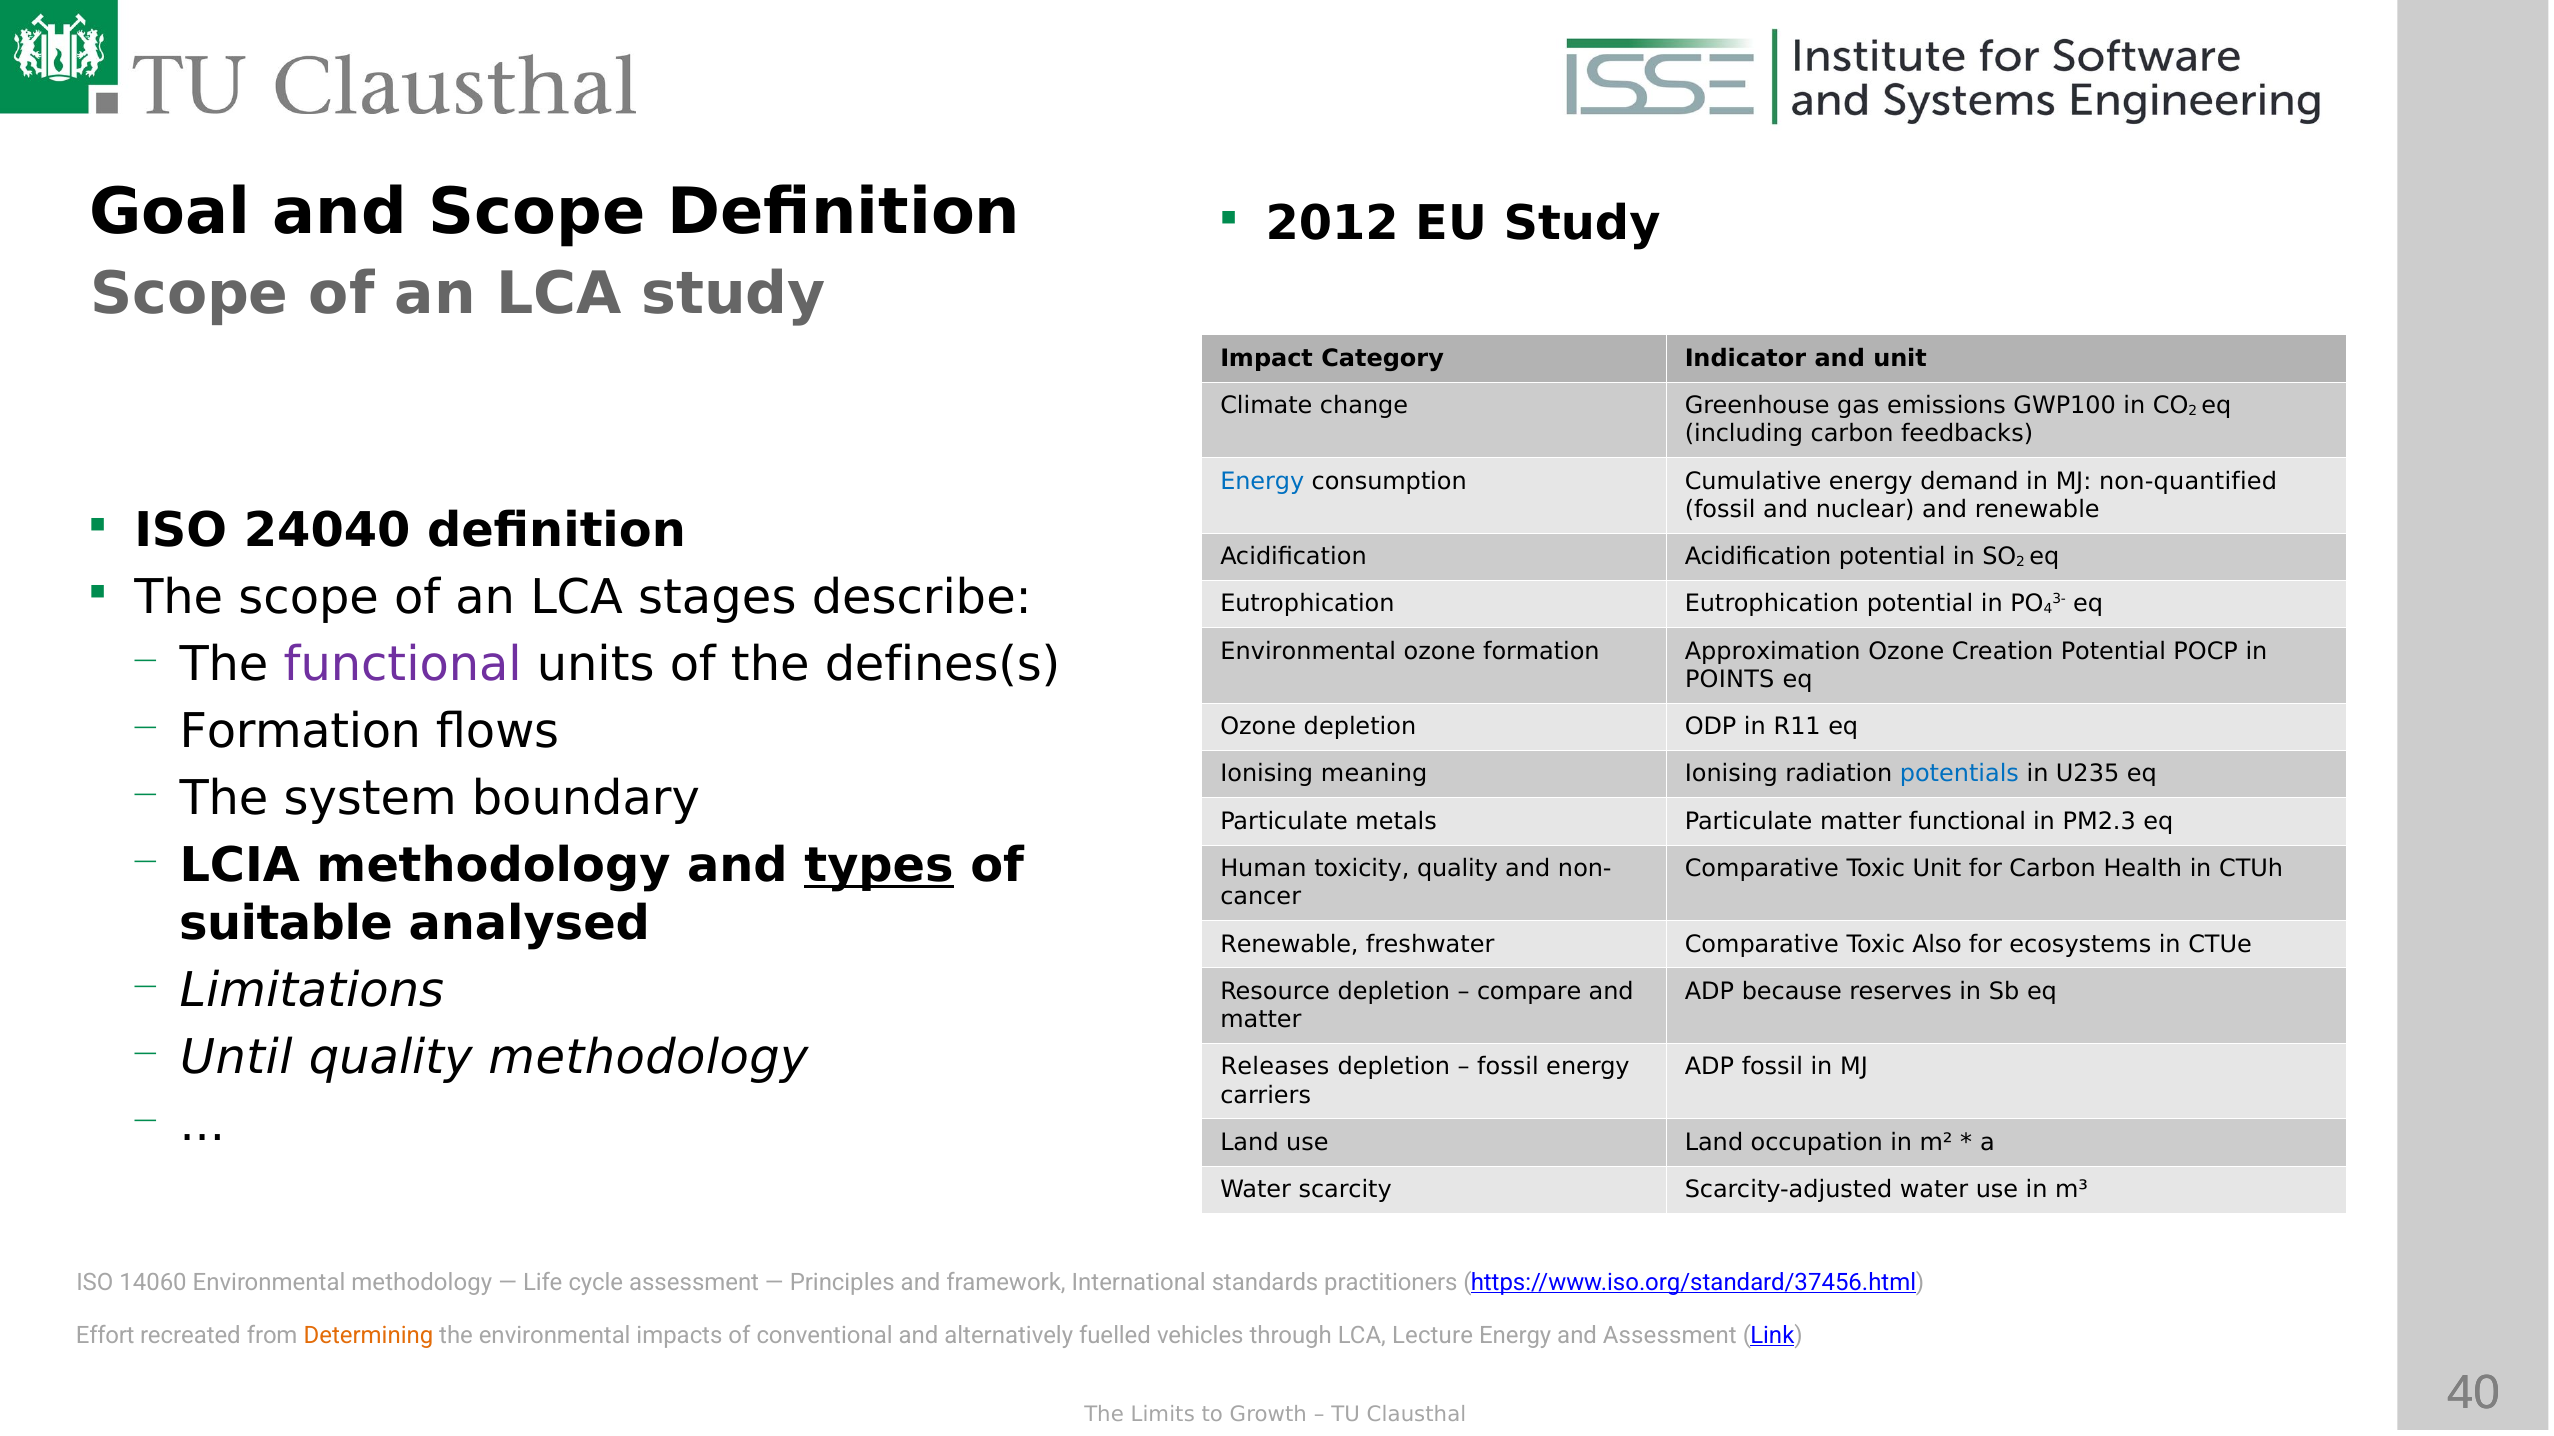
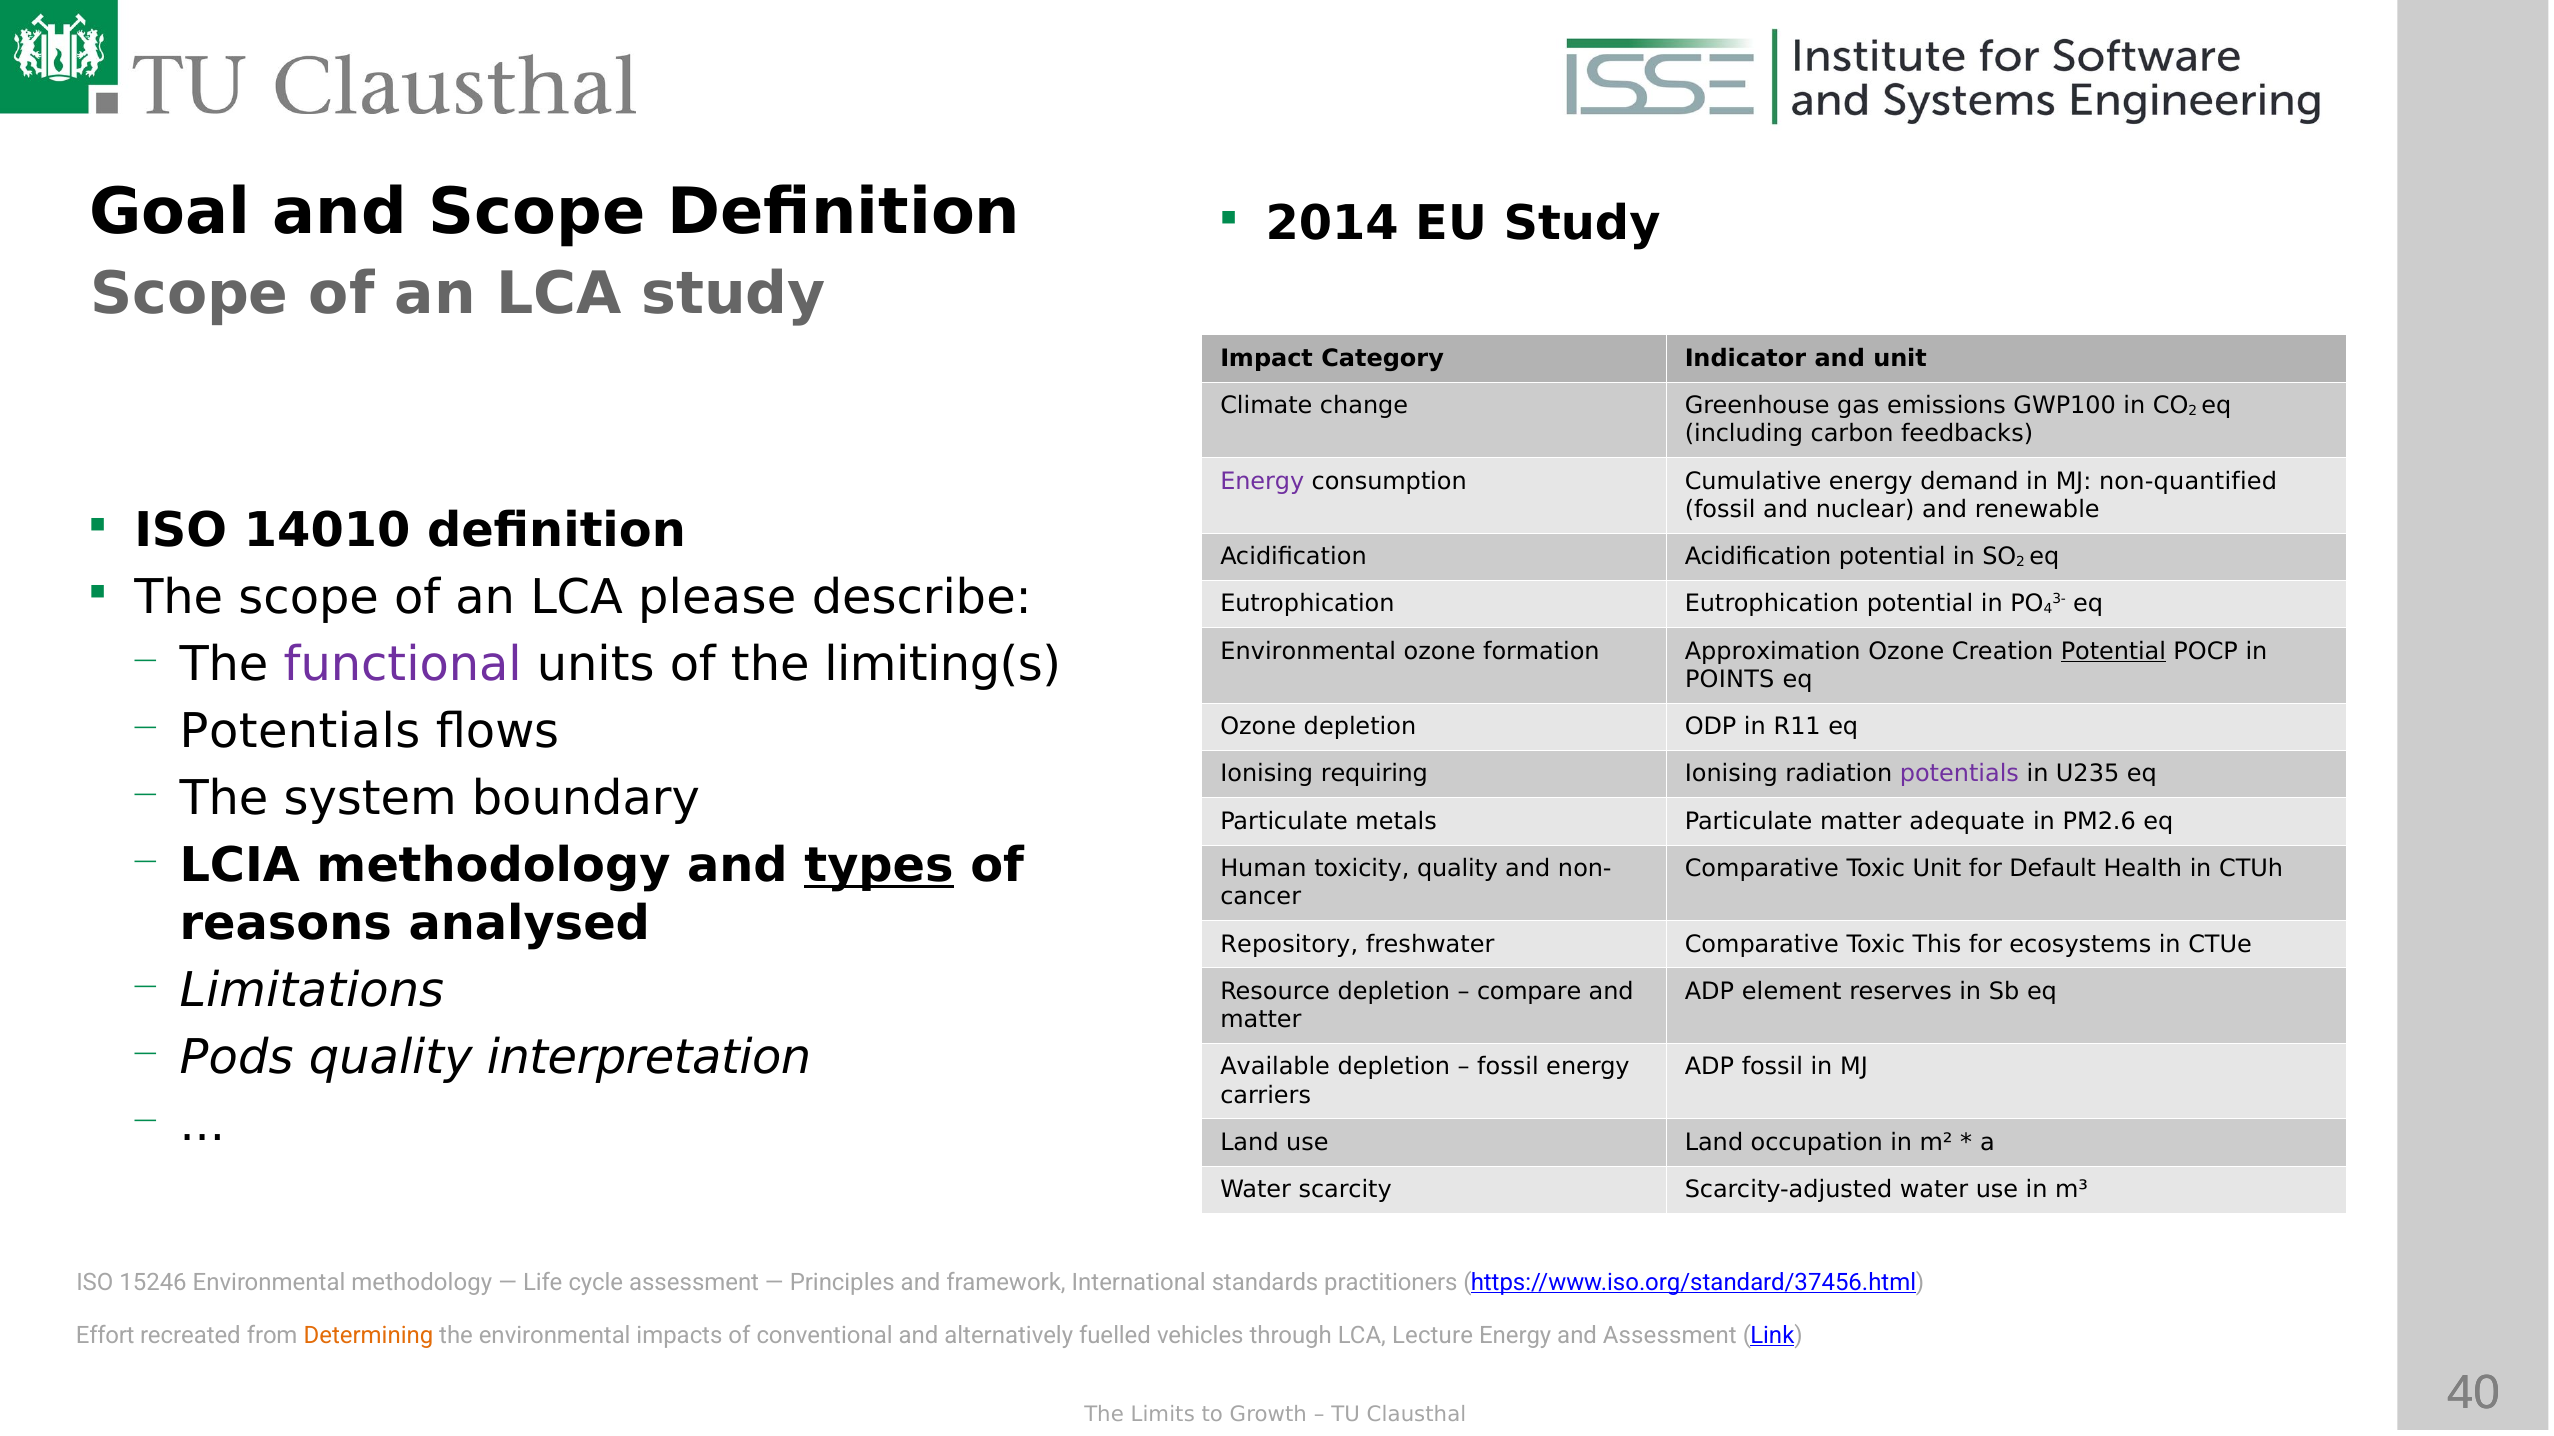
2012: 2012 -> 2014
Energy at (1262, 481) colour: blue -> purple
24040: 24040 -> 14010
stages: stages -> please
Potential at (2113, 652) underline: none -> present
defines(s: defines(s -> limiting(s
Formation at (300, 732): Formation -> Potentials
meaning: meaning -> requiring
potentials at (1959, 774) colour: blue -> purple
matter functional: functional -> adequate
PM2.3: PM2.3 -> PM2.6
for Carbon: Carbon -> Default
suitable: suitable -> reasons
Renewable at (1289, 945): Renewable -> Repository
Also: Also -> This
because: because -> element
Until: Until -> Pods
quality methodology: methodology -> interpretation
Releases: Releases -> Available
14060: 14060 -> 15246
